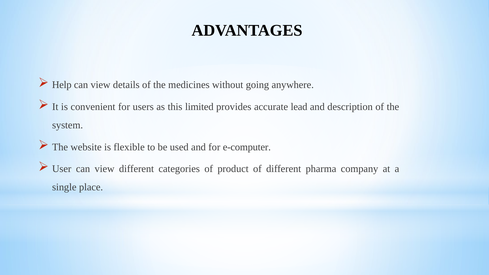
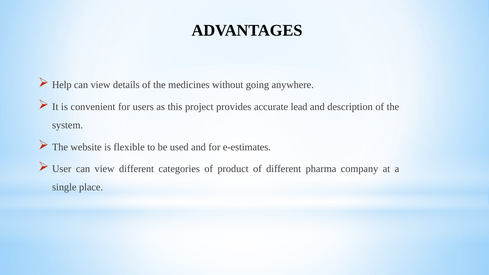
limited: limited -> project
e-computer: e-computer -> e-estimates
